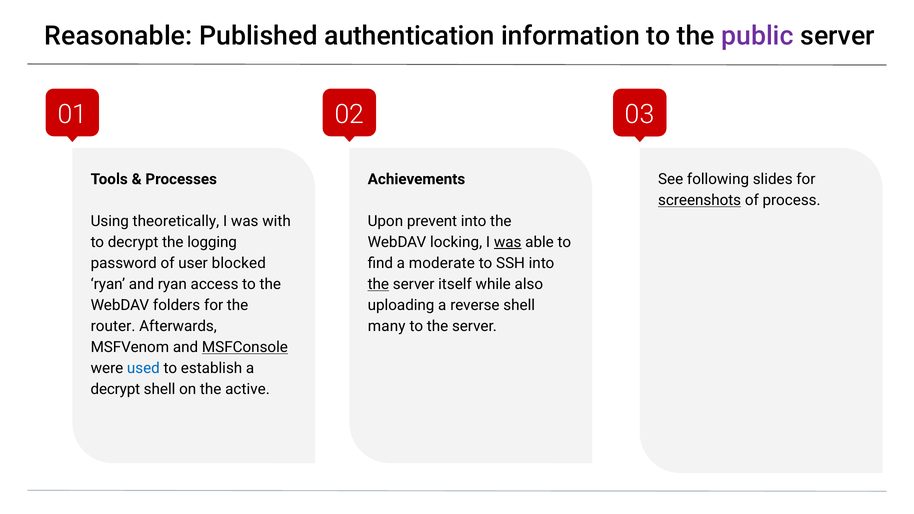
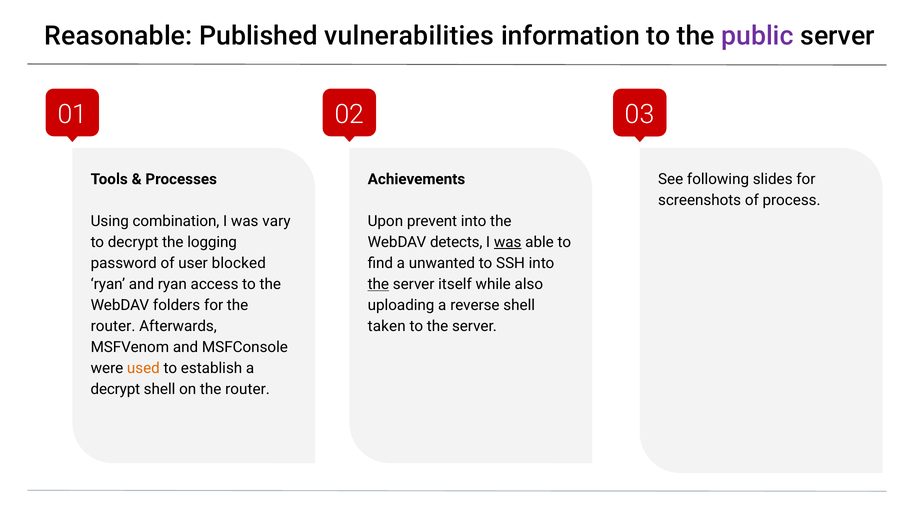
authentication: authentication -> vulnerabilities
screenshots underline: present -> none
theoretically: theoretically -> combination
with: with -> vary
locking: locking -> detects
moderate: moderate -> unwanted
many: many -> taken
MSFConsole underline: present -> none
used colour: blue -> orange
on the active: active -> router
